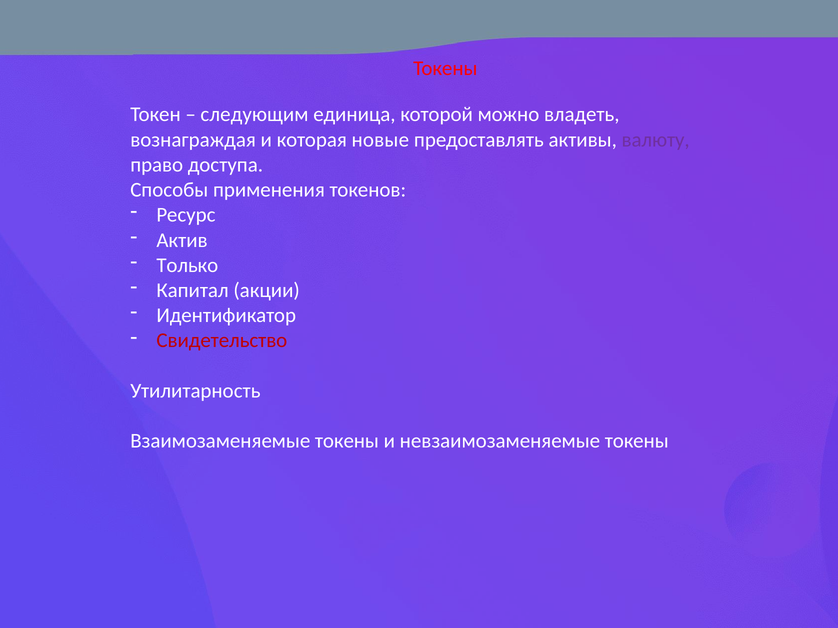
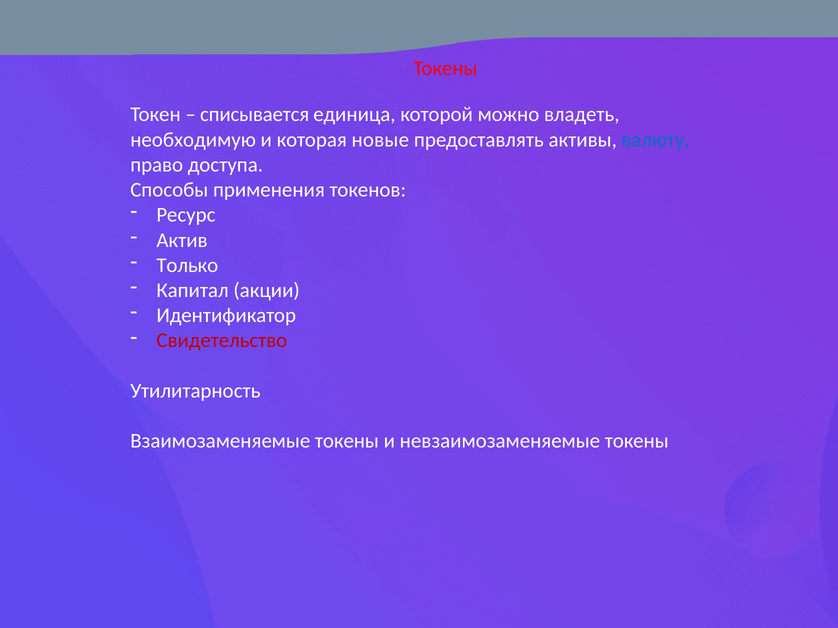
следующим: следующим -> списывается
вознаграждая: вознаграждая -> необходимую
валюту colour: purple -> blue
